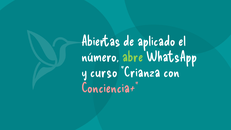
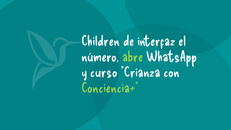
Abiertas: Abiertas -> Children
aplicado: aplicado -> interfaz
Conciencia+ colour: pink -> light green
